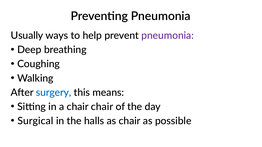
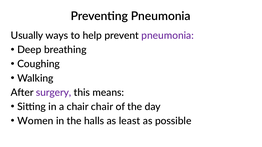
surgery colour: blue -> purple
Surgical: Surgical -> Women
as chair: chair -> least
